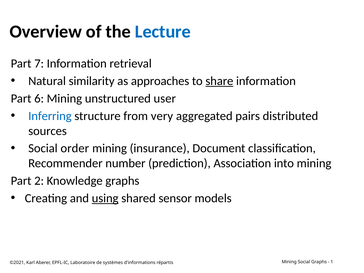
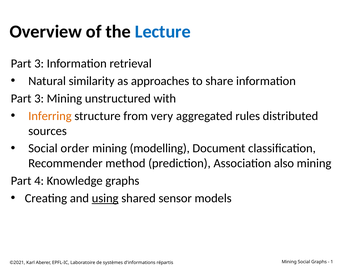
7 at (39, 64): 7 -> 3
share underline: present -> none
6 at (39, 98): 6 -> 3
user: user -> with
Inferring colour: blue -> orange
pairs: pairs -> rules
insurance: insurance -> modelling
number: number -> method
into: into -> also
2: 2 -> 4
